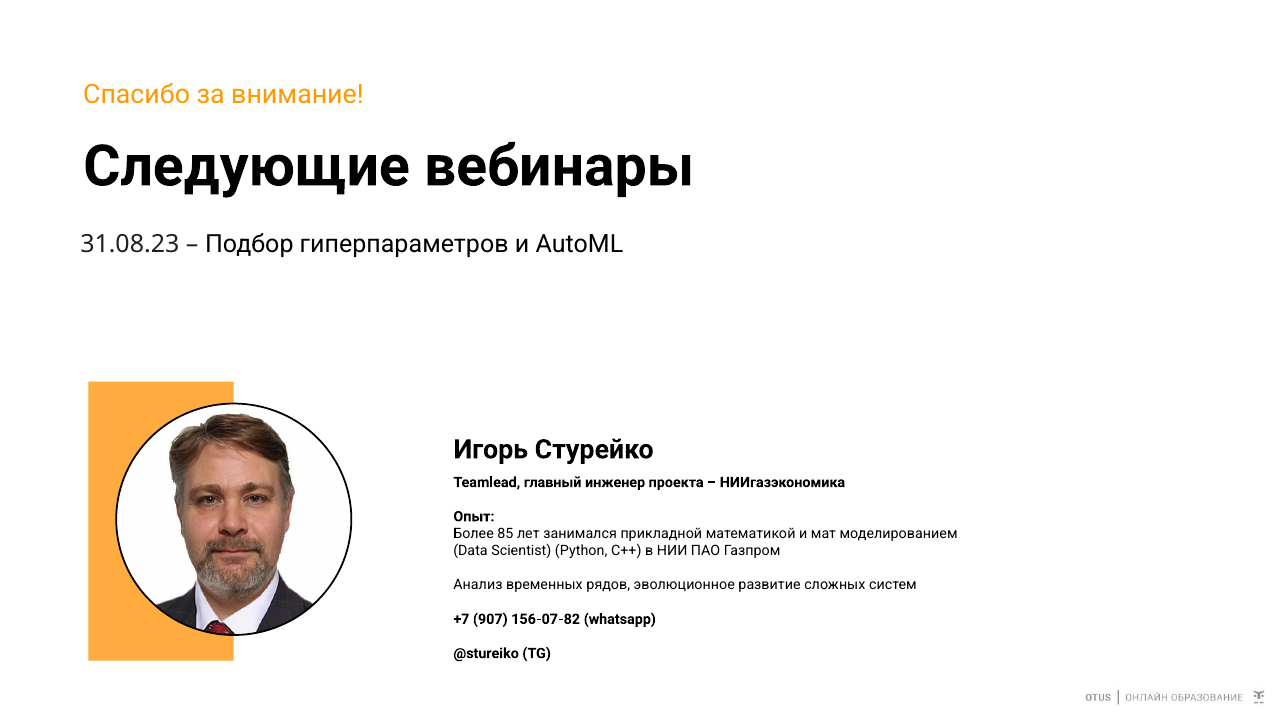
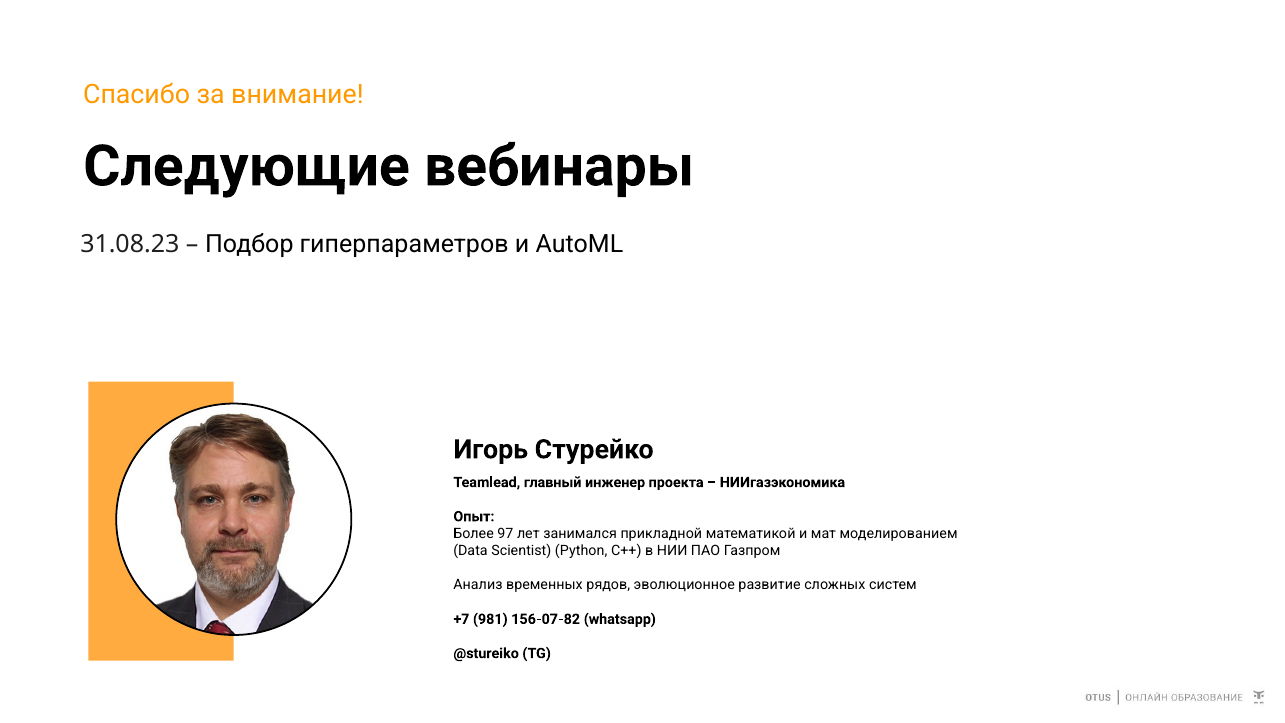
85: 85 -> 97
907: 907 -> 981
